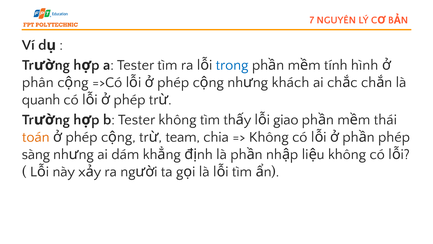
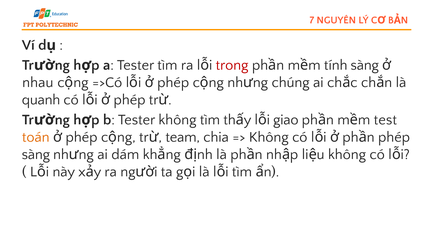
trong colour: blue -> red
tính hình: hình -> sàng
phân: phân -> nhau
khách: khách -> chúng
thái: thái -> test
